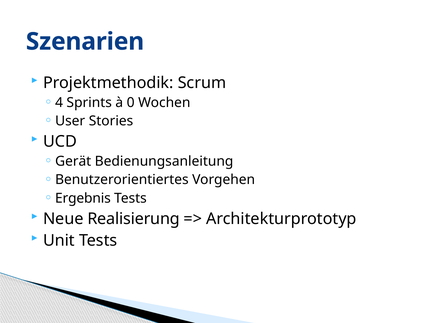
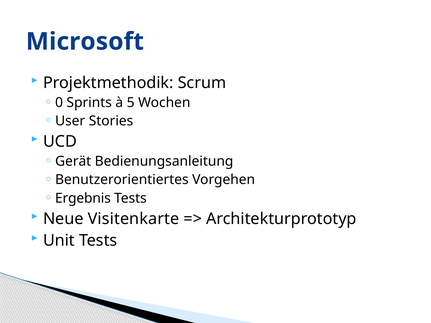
Szenarien: Szenarien -> Microsoft
4: 4 -> 0
0: 0 -> 5
Realisierung: Realisierung -> Visitenkarte
